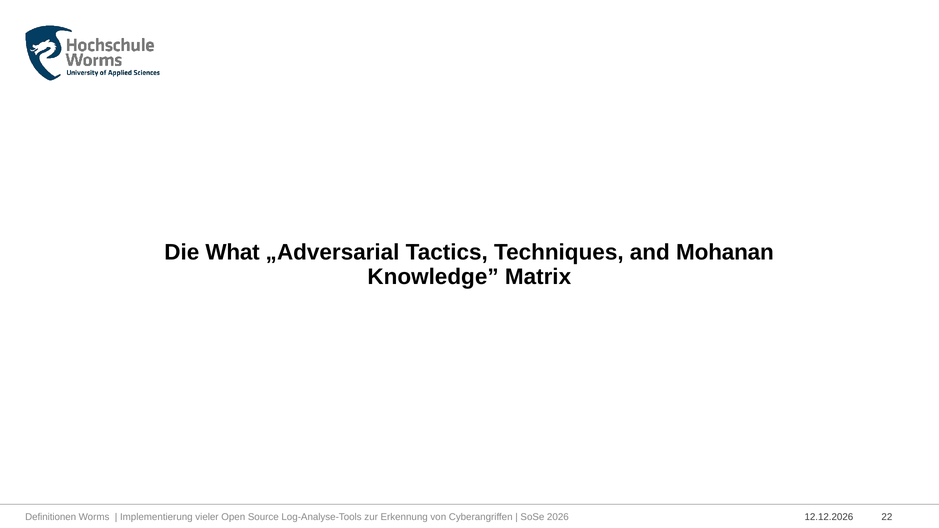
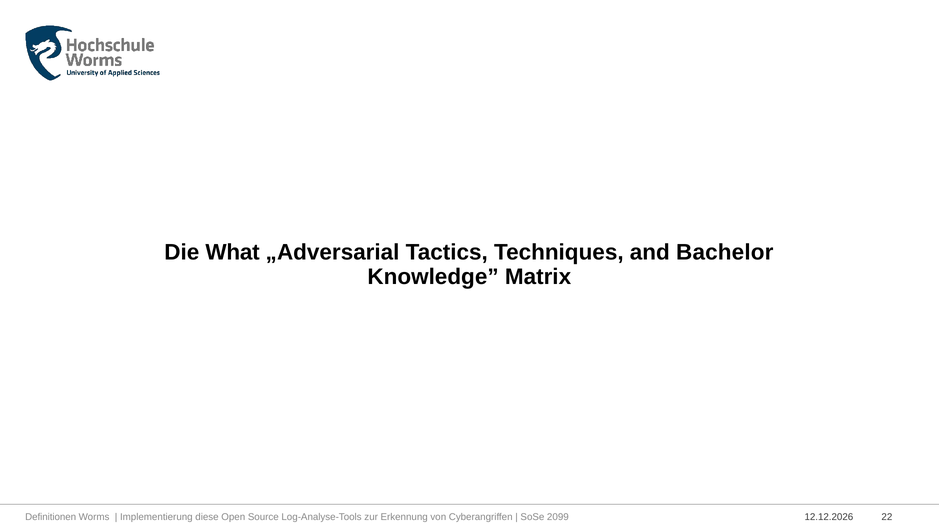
Mohanan: Mohanan -> Bachelor
vieler: vieler -> diese
2026: 2026 -> 2099
